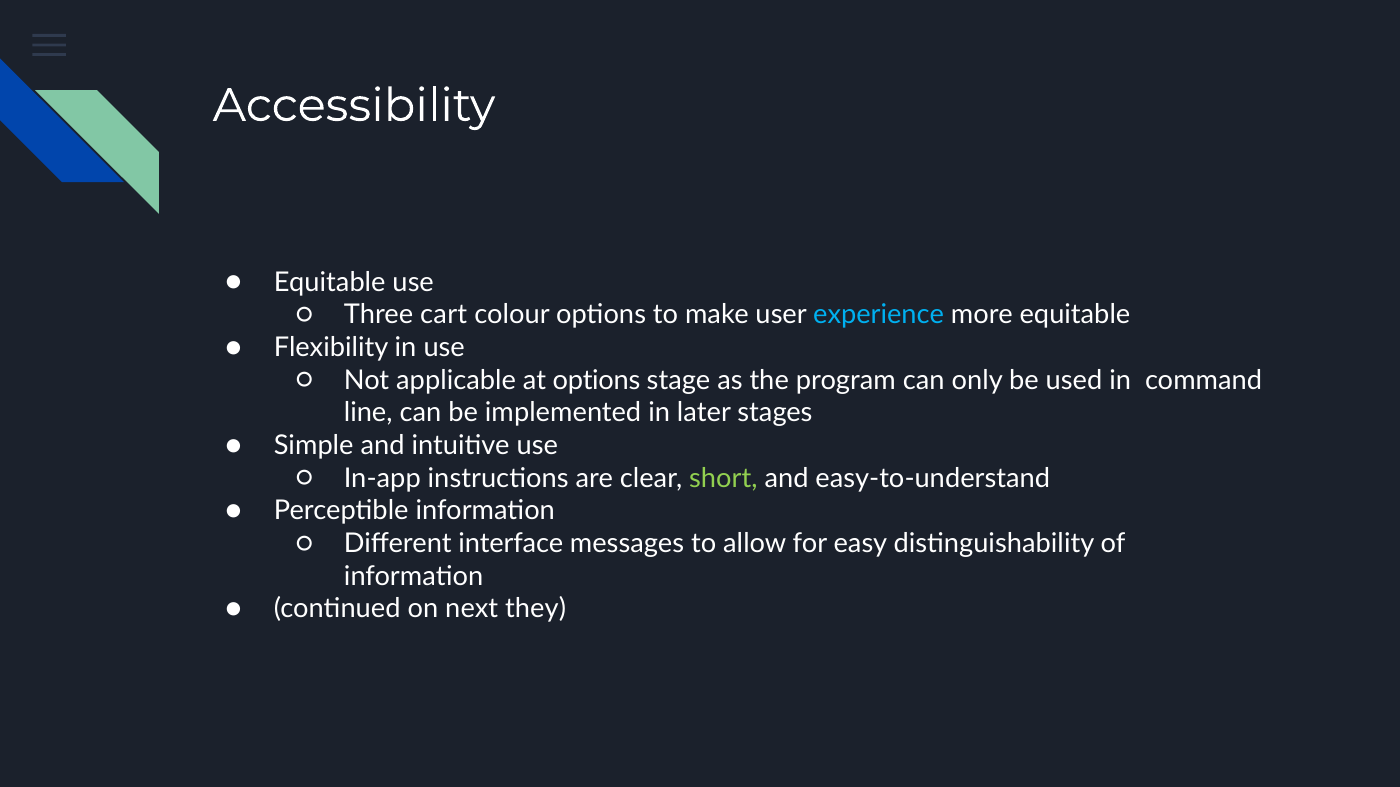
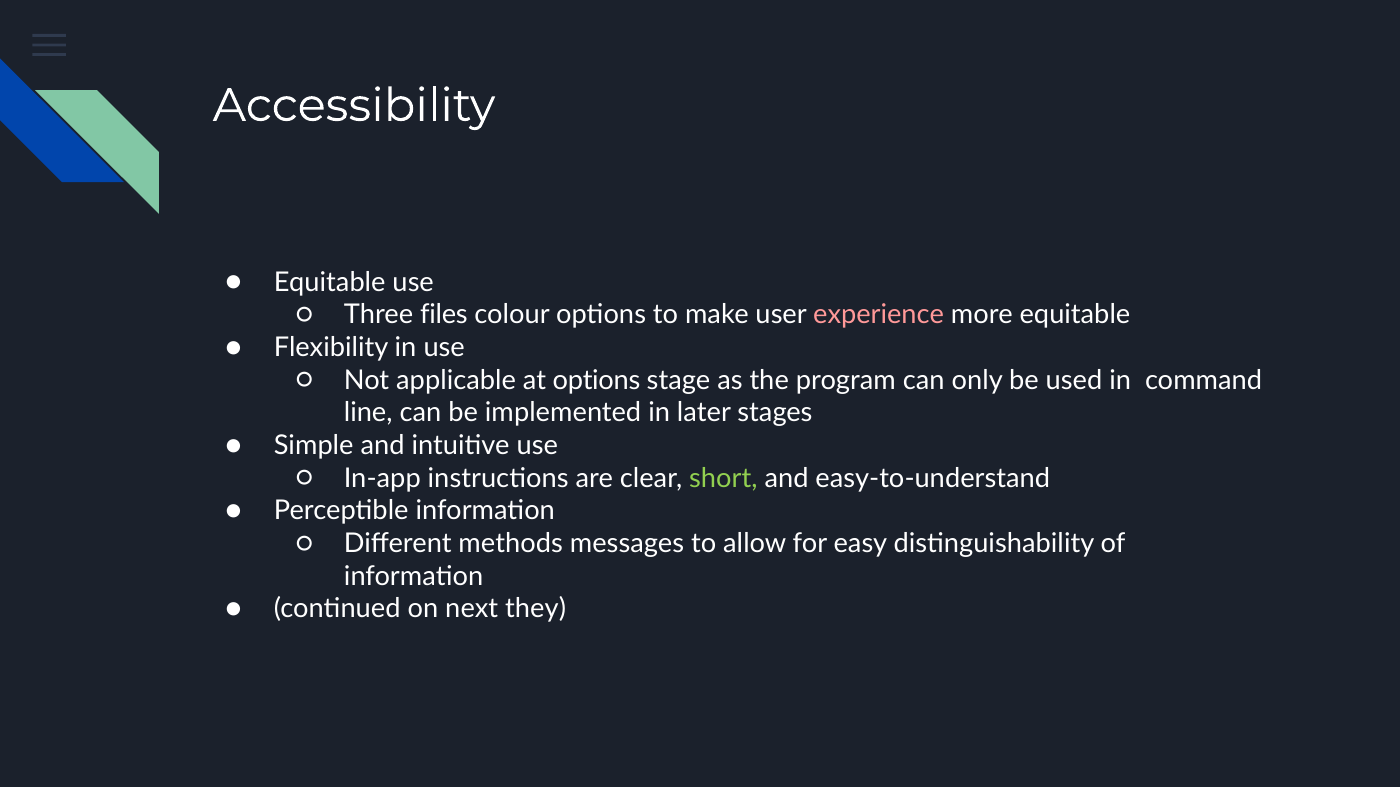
cart: cart -> files
experience colour: light blue -> pink
interface: interface -> methods
